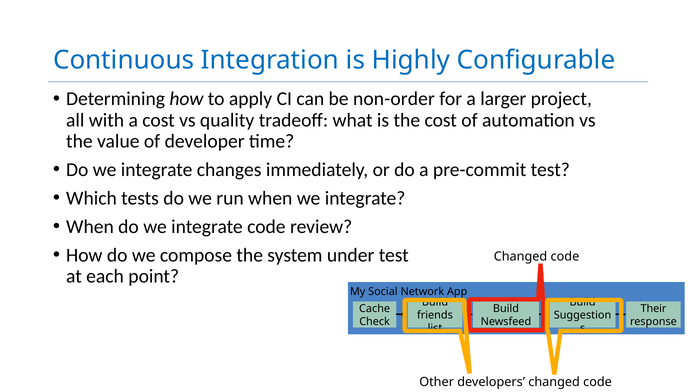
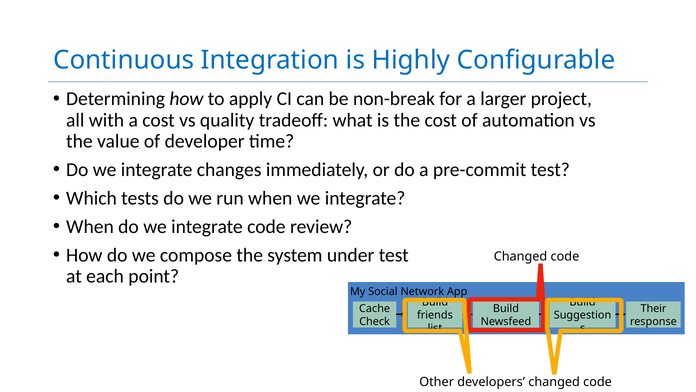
non-order: non-order -> non-break
